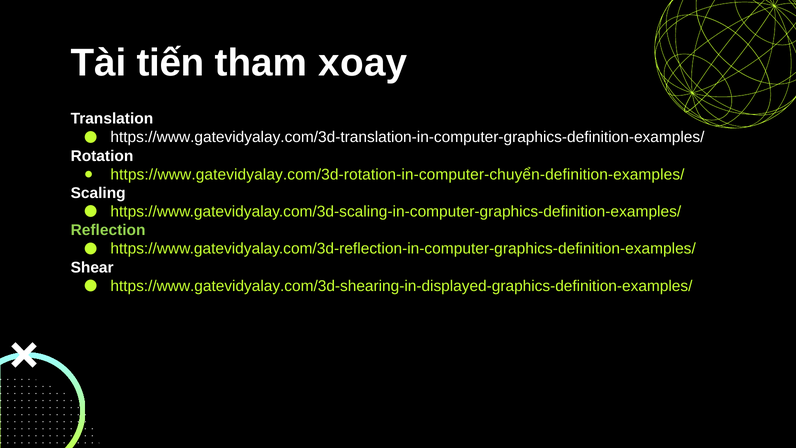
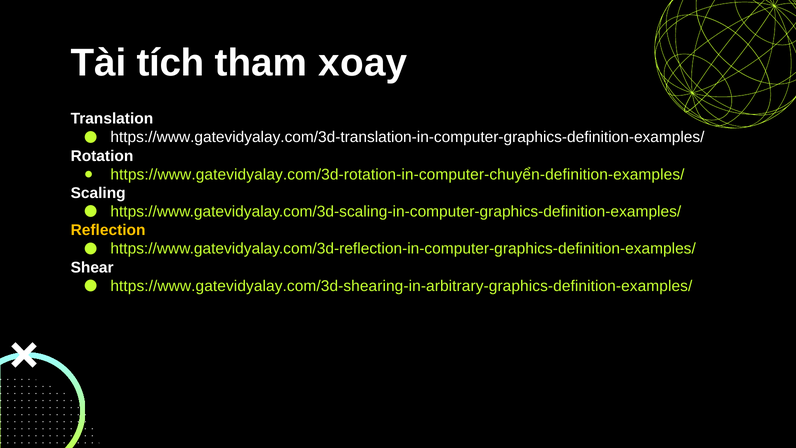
tiến: tiến -> tích
Reflection colour: light green -> yellow
https://www.gatevidyalay.com/3d-shearing-in-displayed-graphics-definition-examples/: https://www.gatevidyalay.com/3d-shearing-in-displayed-graphics-definition-examples/ -> https://www.gatevidyalay.com/3d-shearing-in-arbitrary-graphics-definition-examples/
